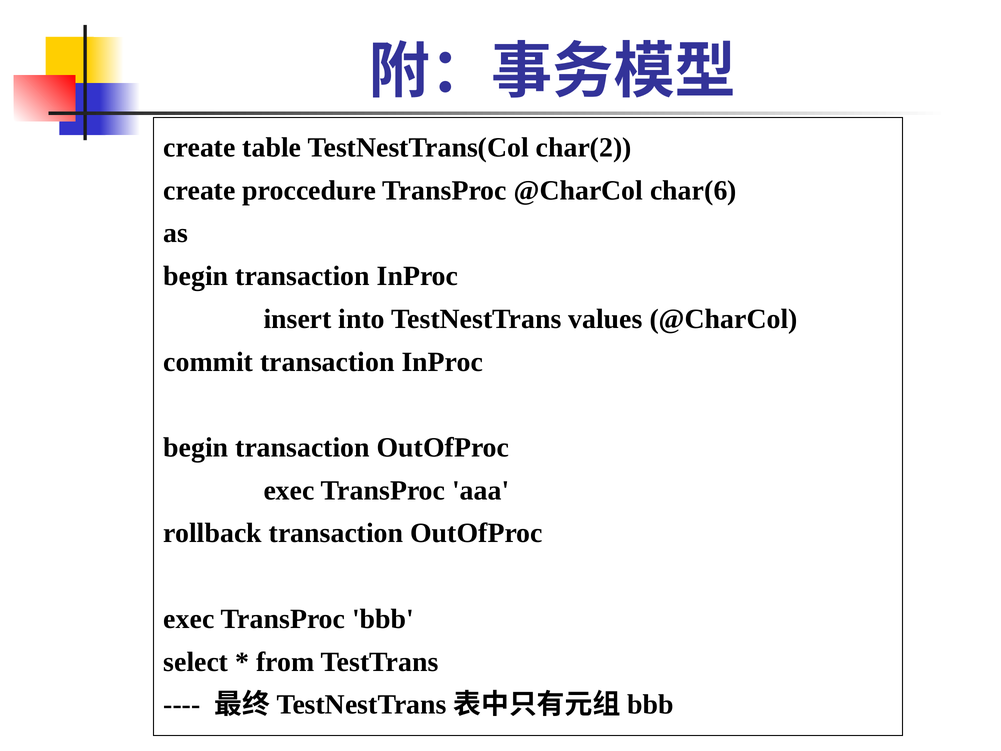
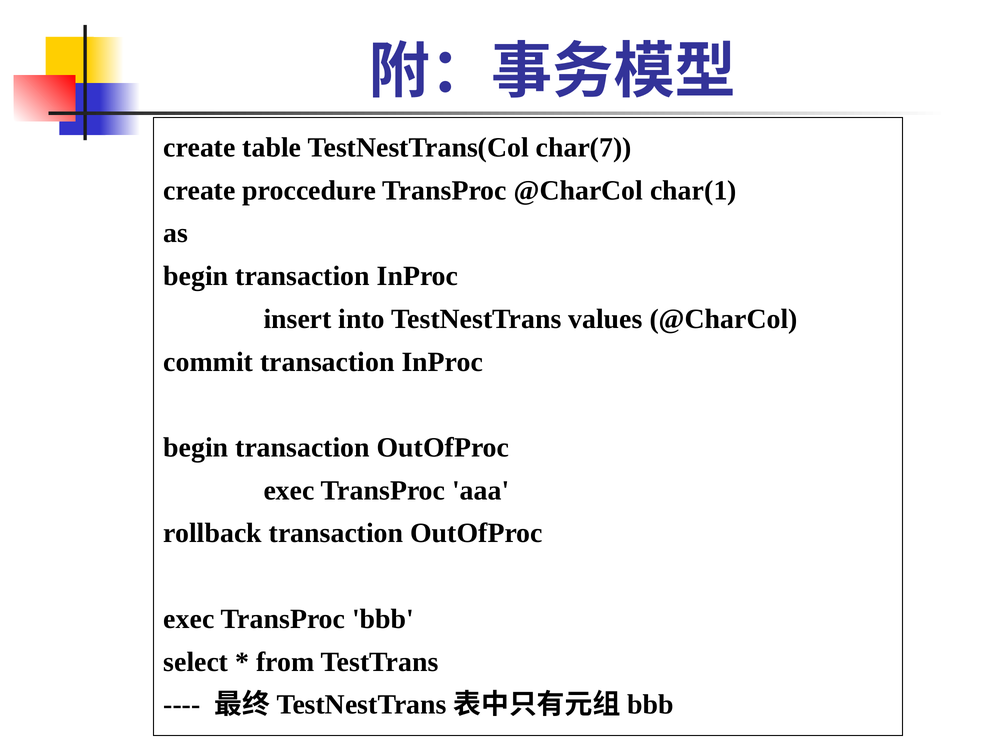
char(2: char(2 -> char(7
char(6: char(6 -> char(1
